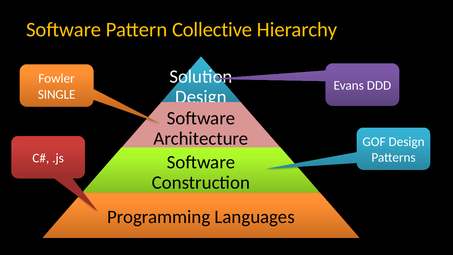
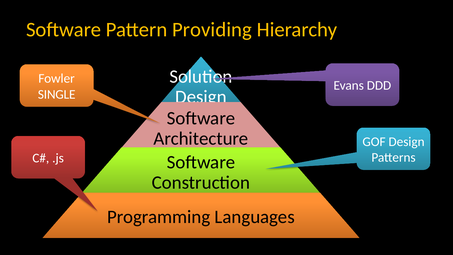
Collective: Collective -> Providing
